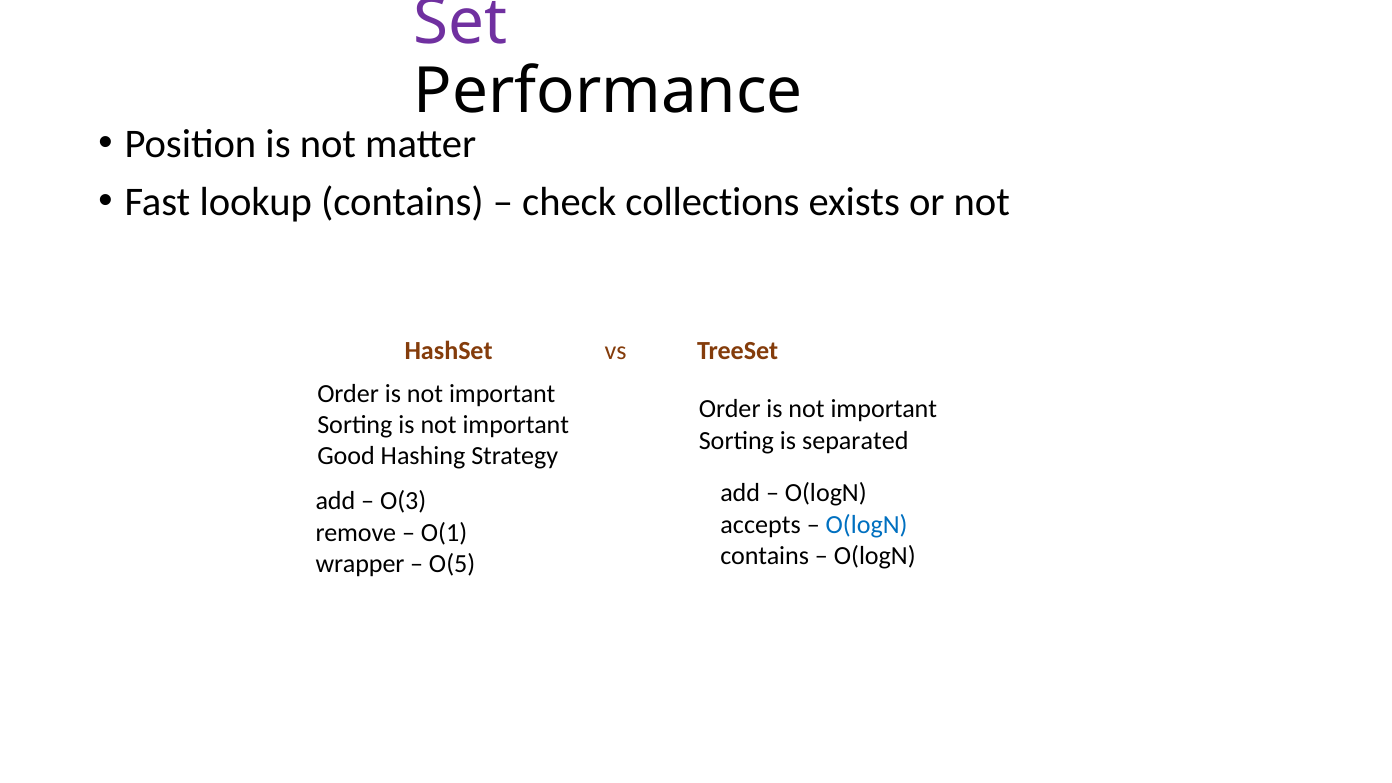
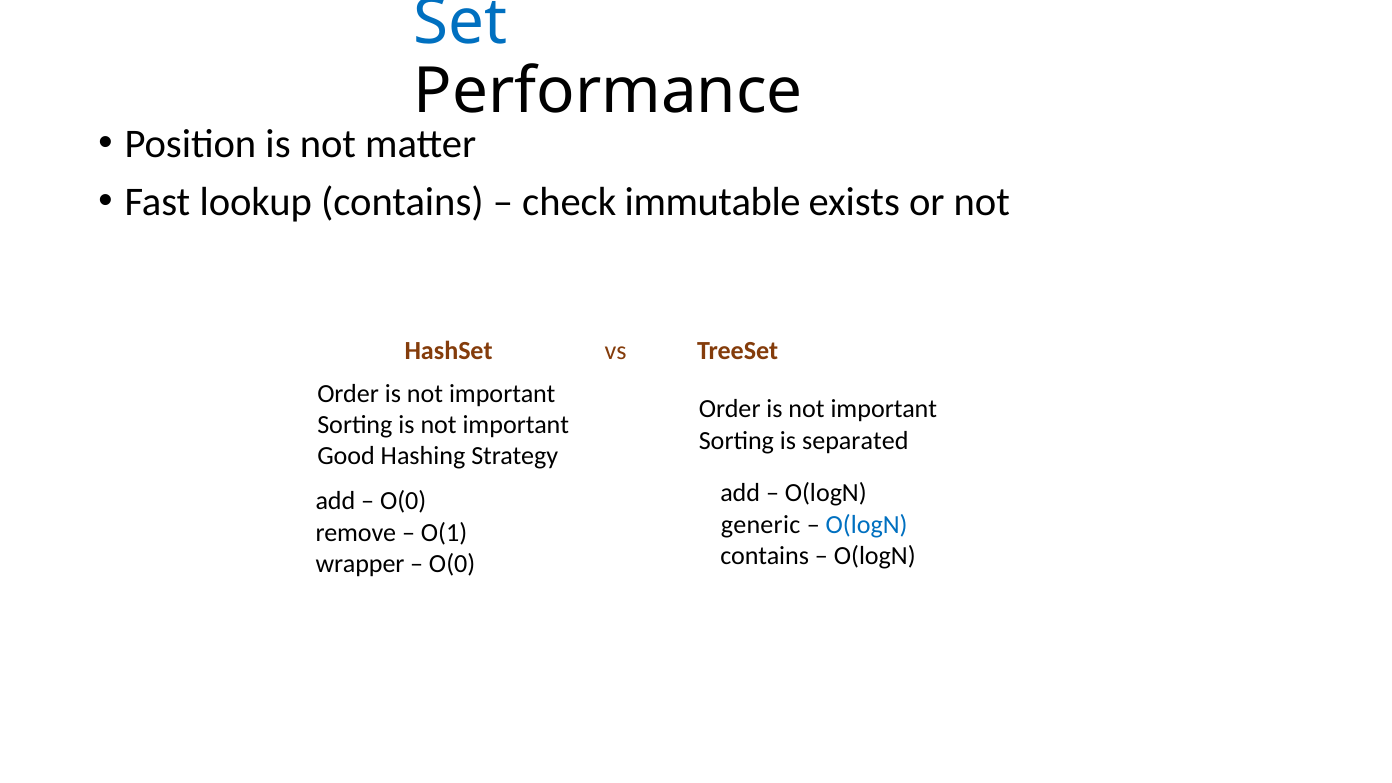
Set colour: purple -> blue
collections: collections -> immutable
O(3 at (403, 501): O(3 -> O(0
accepts: accepts -> generic
O(5 at (452, 564): O(5 -> O(0
